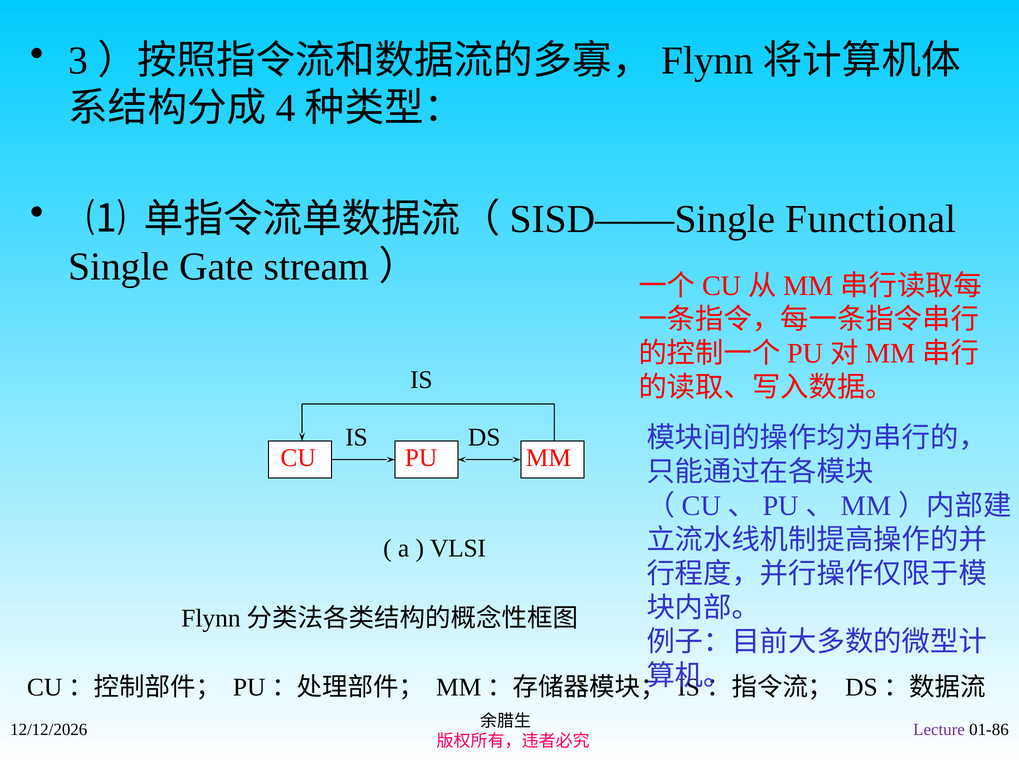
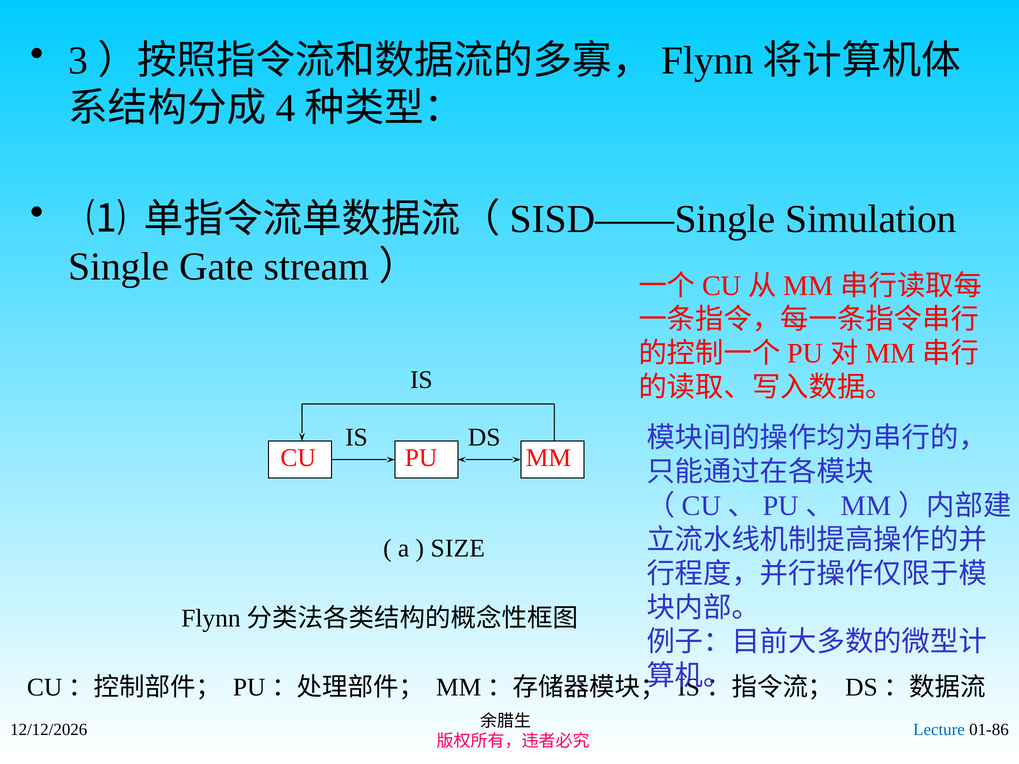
Functional: Functional -> Simulation
VLSI: VLSI -> SIZE
Lecture colour: purple -> blue
